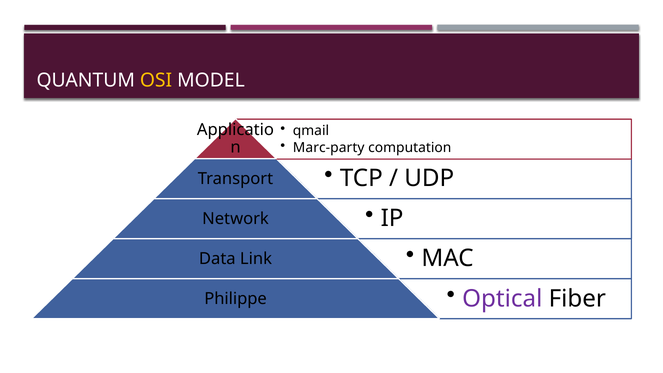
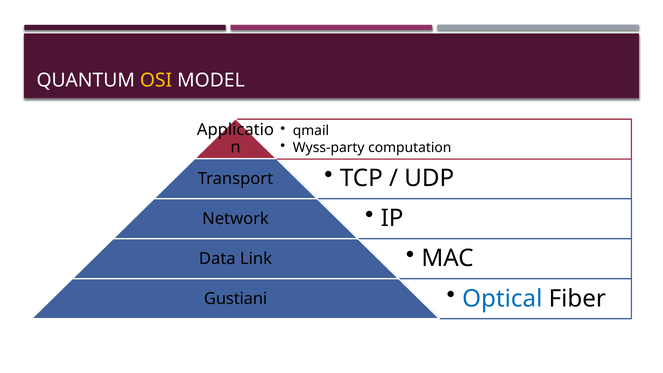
Marc-party: Marc-party -> Wyss-party
Optical colour: purple -> blue
Philippe: Philippe -> Gustiani
